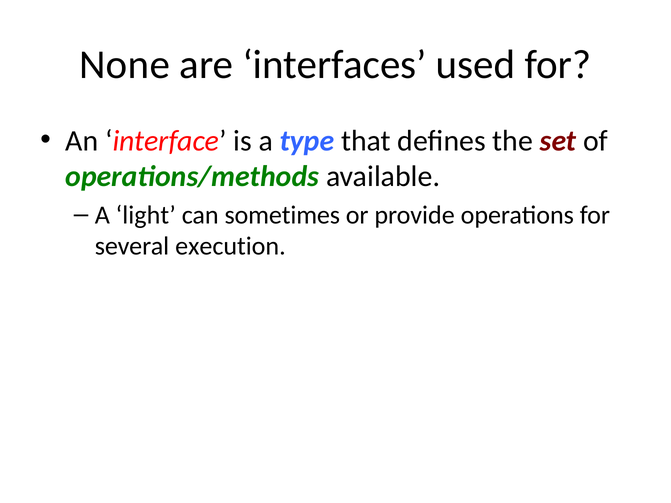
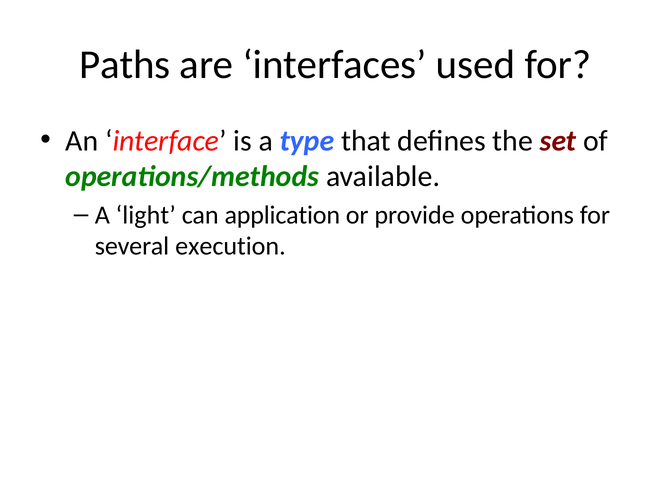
None: None -> Paths
sometimes: sometimes -> application
